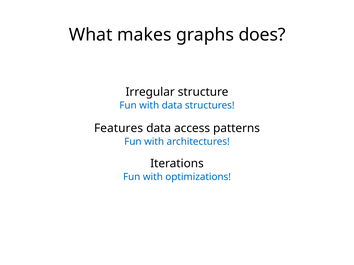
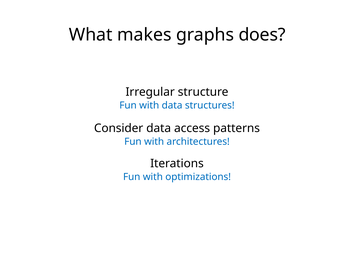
Features: Features -> Consider
